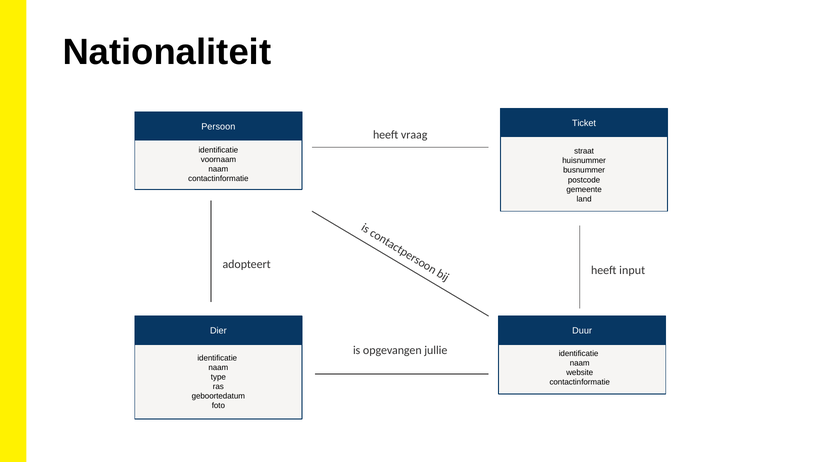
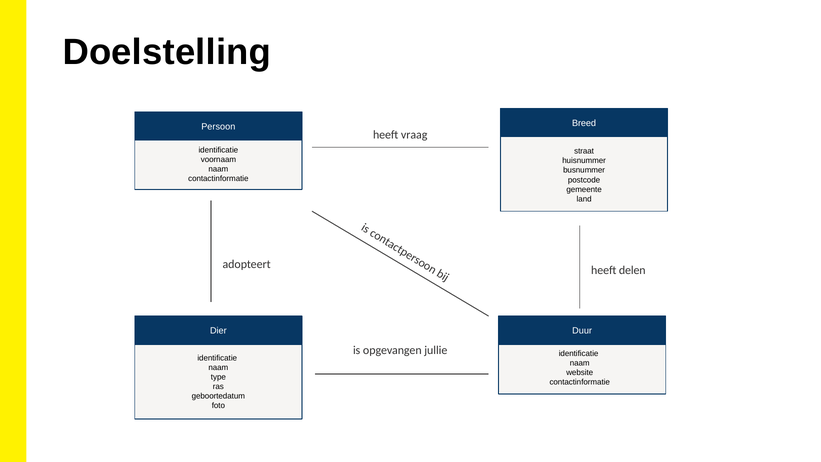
Nationaliteit: Nationaliteit -> Doelstelling
Ticket: Ticket -> Breed
input: input -> delen
